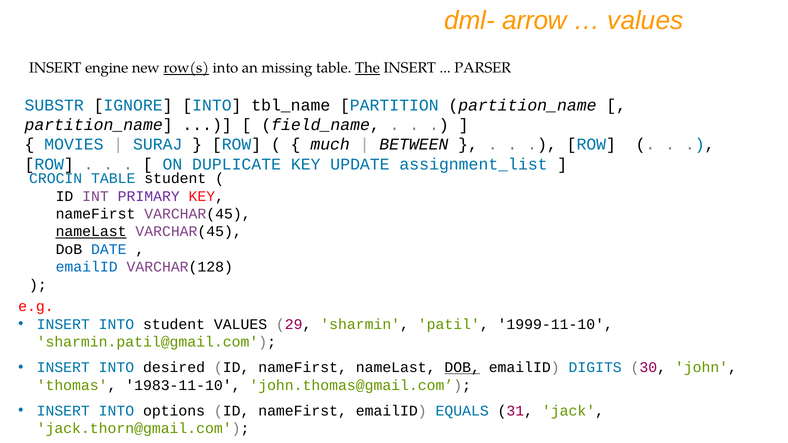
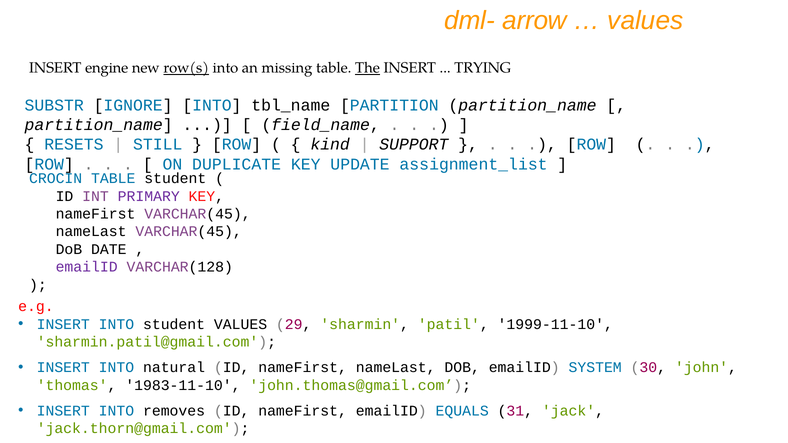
PARSER: PARSER -> TRYING
MOVIES: MOVIES -> RESETS
SURAJ: SURAJ -> STILL
much: much -> kind
BETWEEN: BETWEEN -> SUPPORT
nameLast at (91, 232) underline: present -> none
DATE colour: blue -> black
emailID at (87, 267) colour: blue -> purple
desired: desired -> natural
DOB at (462, 368) underline: present -> none
DIGITS: DIGITS -> SYSTEM
options: options -> removes
